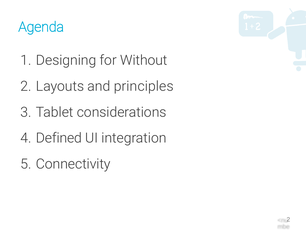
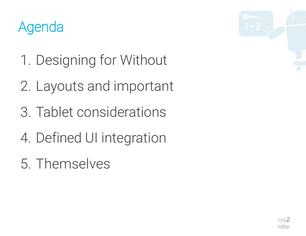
principles: principles -> important
Connectivity: Connectivity -> Themselves
